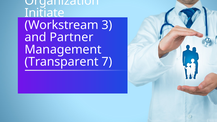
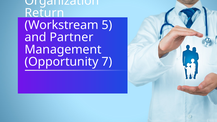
Initiate: Initiate -> Return
3: 3 -> 5
Transparent: Transparent -> Opportunity
